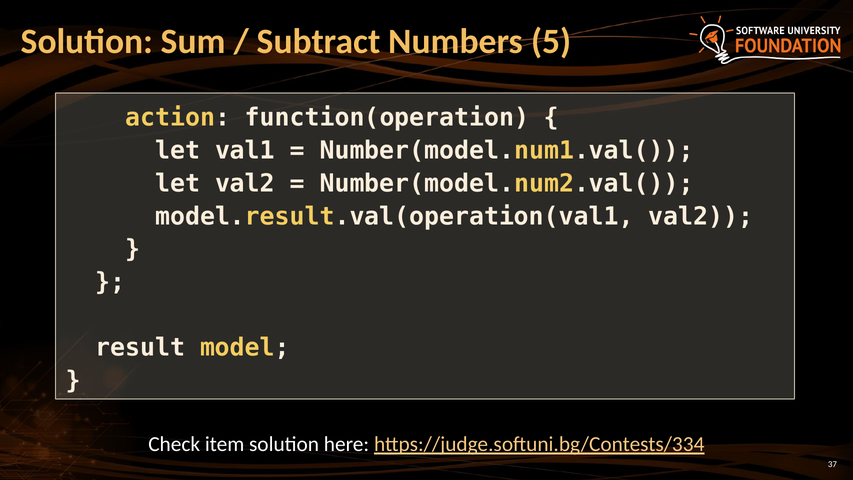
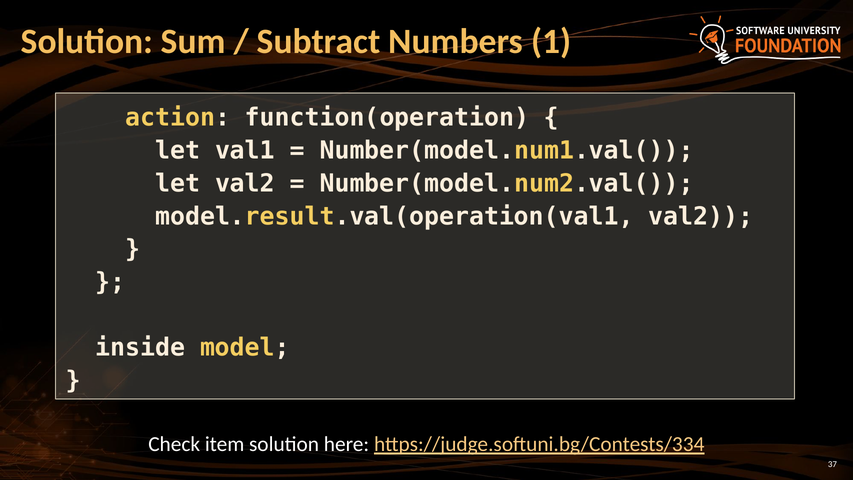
5: 5 -> 1
result: result -> inside
